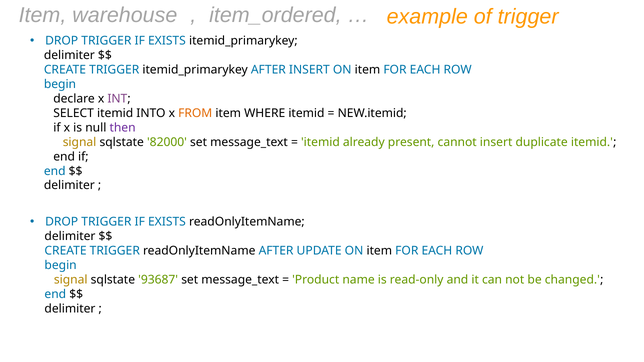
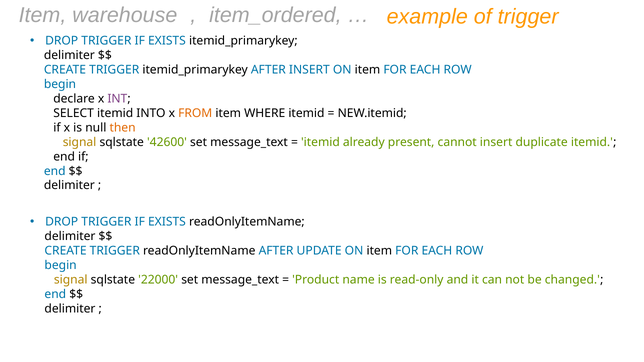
then colour: purple -> orange
82000: 82000 -> 42600
93687: 93687 -> 22000
